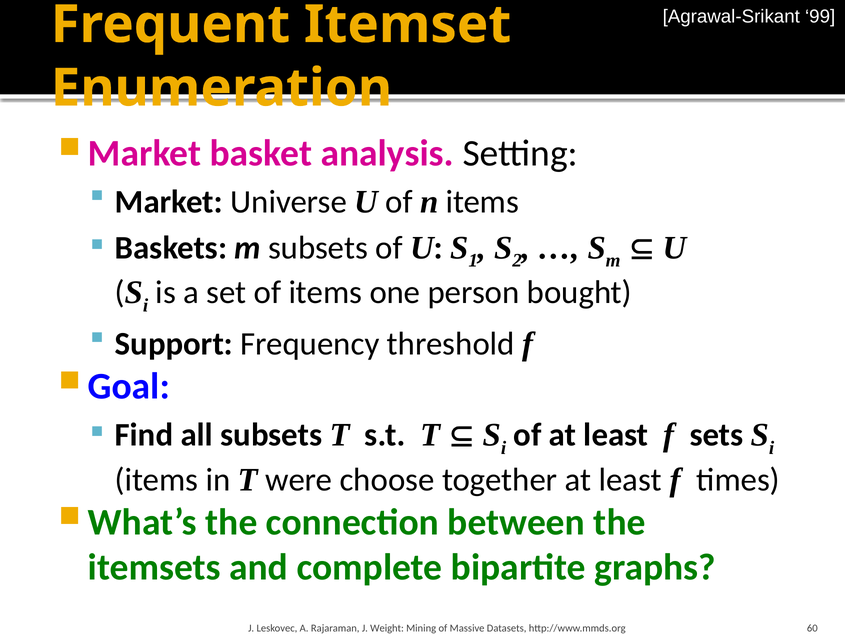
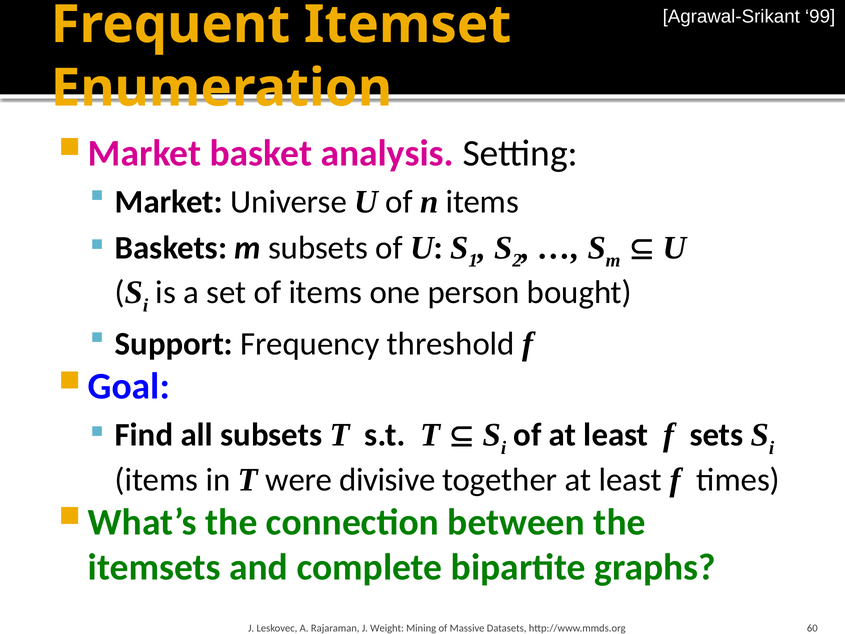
choose: choose -> divisive
